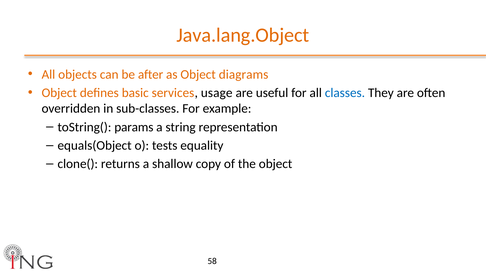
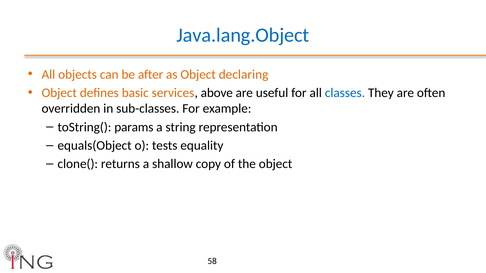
Java.lang.Object colour: orange -> blue
diagrams: diagrams -> declaring
usage: usage -> above
